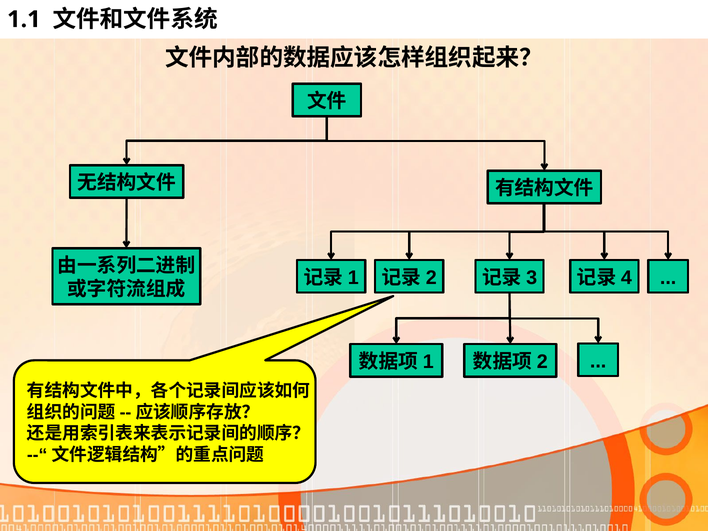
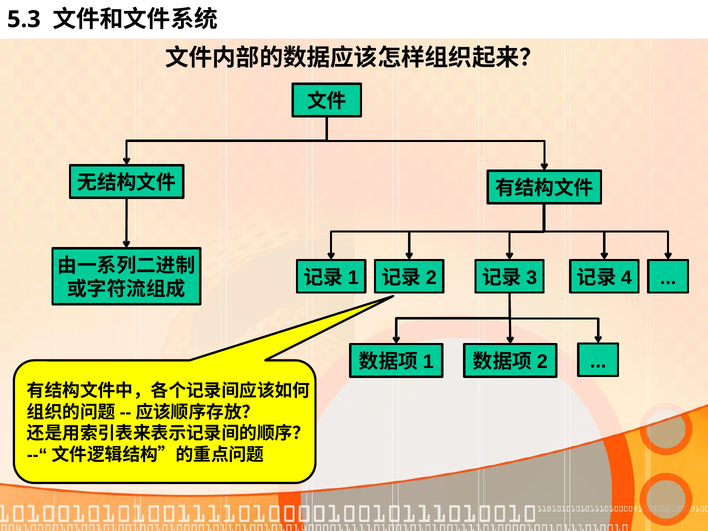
1.1: 1.1 -> 5.3
